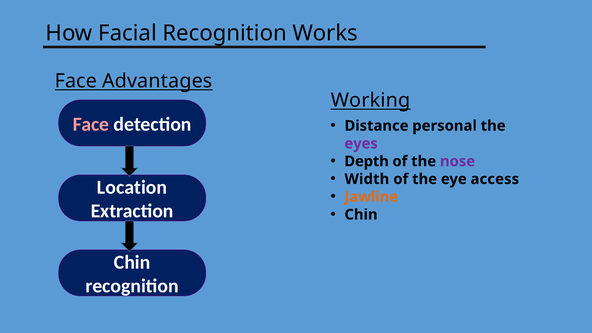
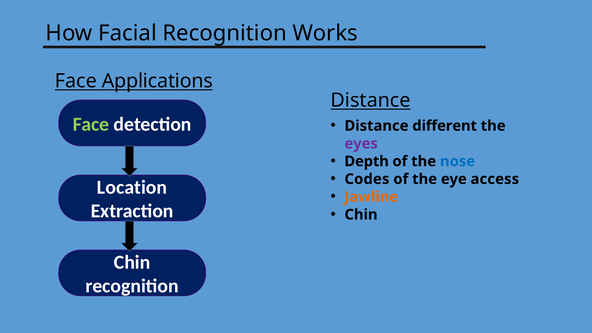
Advantages: Advantages -> Applications
Working at (371, 100): Working -> Distance
Face at (91, 124) colour: pink -> light green
personal: personal -> different
nose colour: purple -> blue
Width: Width -> Codes
